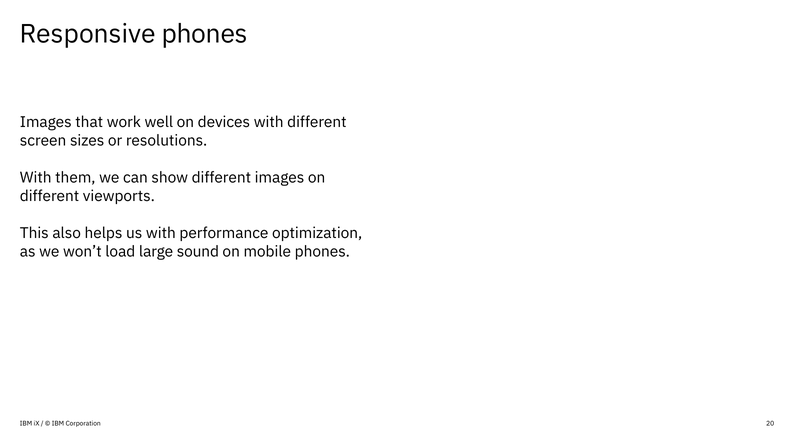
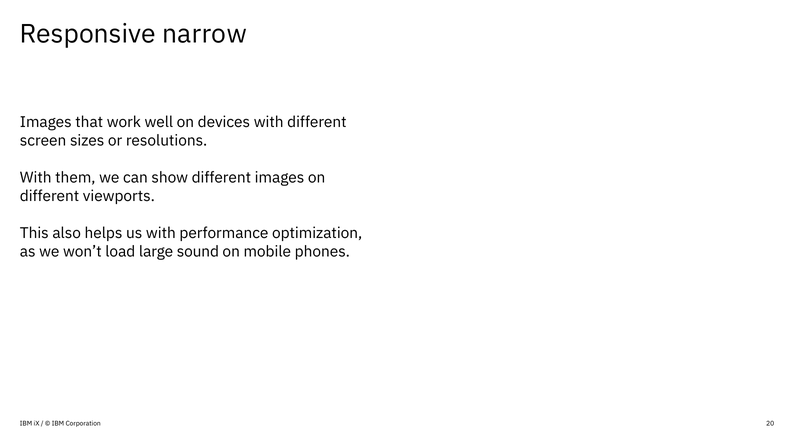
Responsive phones: phones -> narrow
